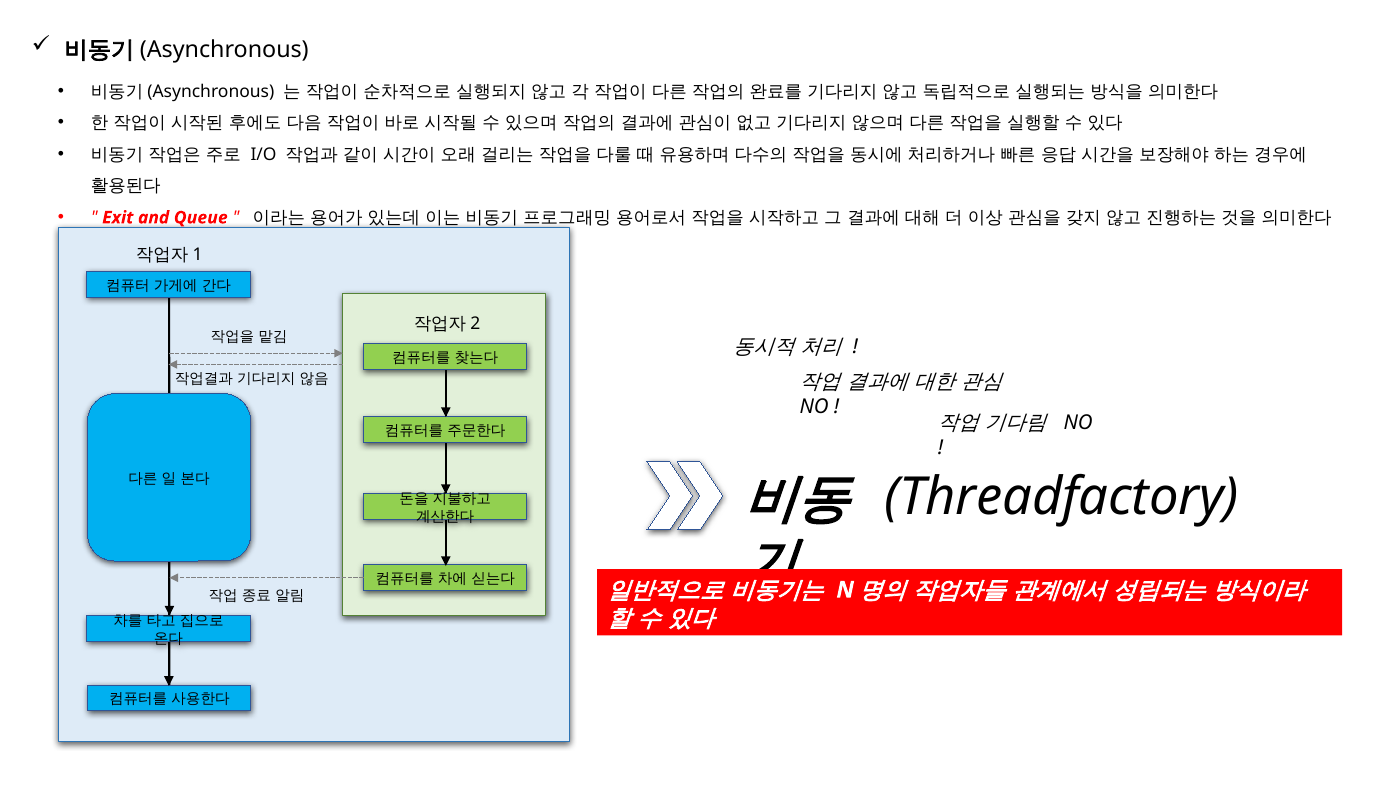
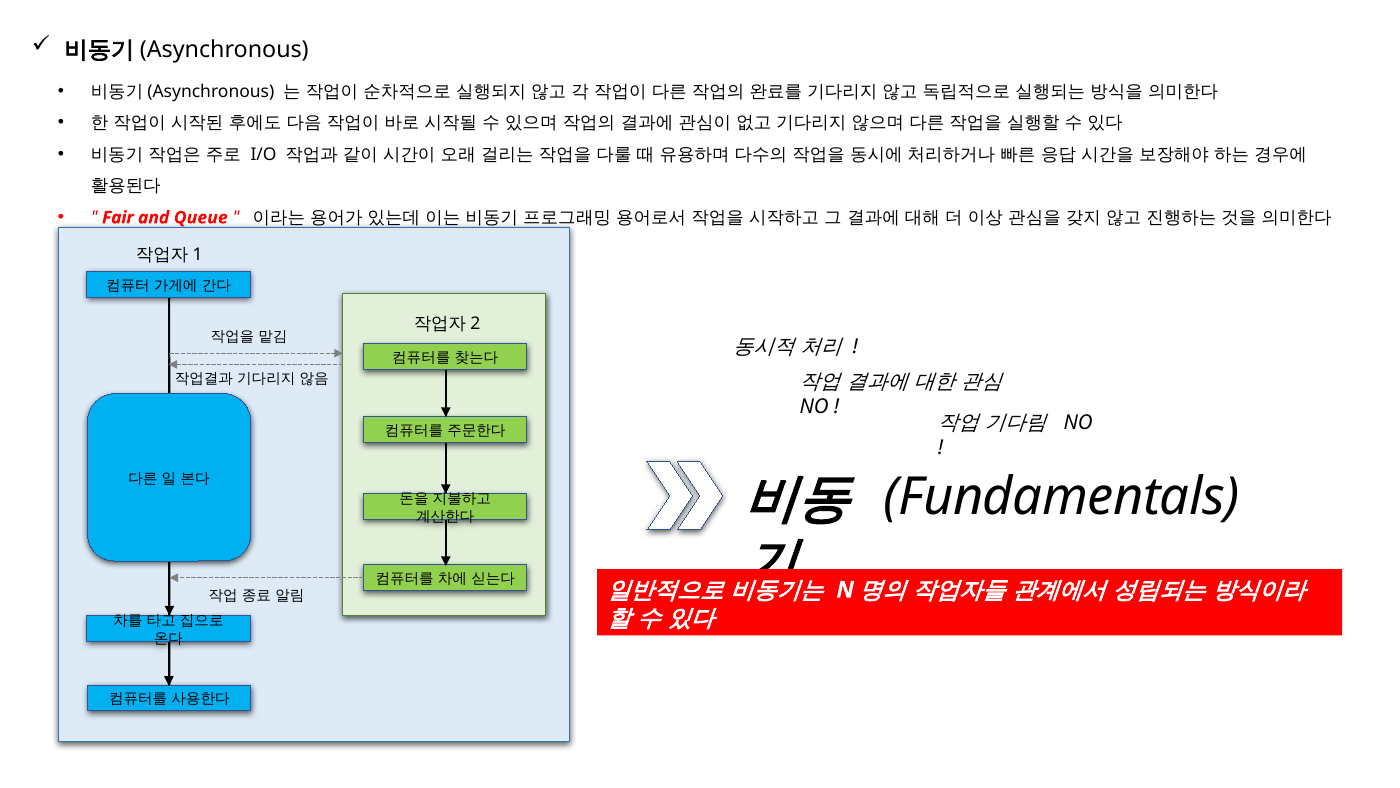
Exit: Exit -> Fair
Threadfactory: Threadfactory -> Fundamentals
